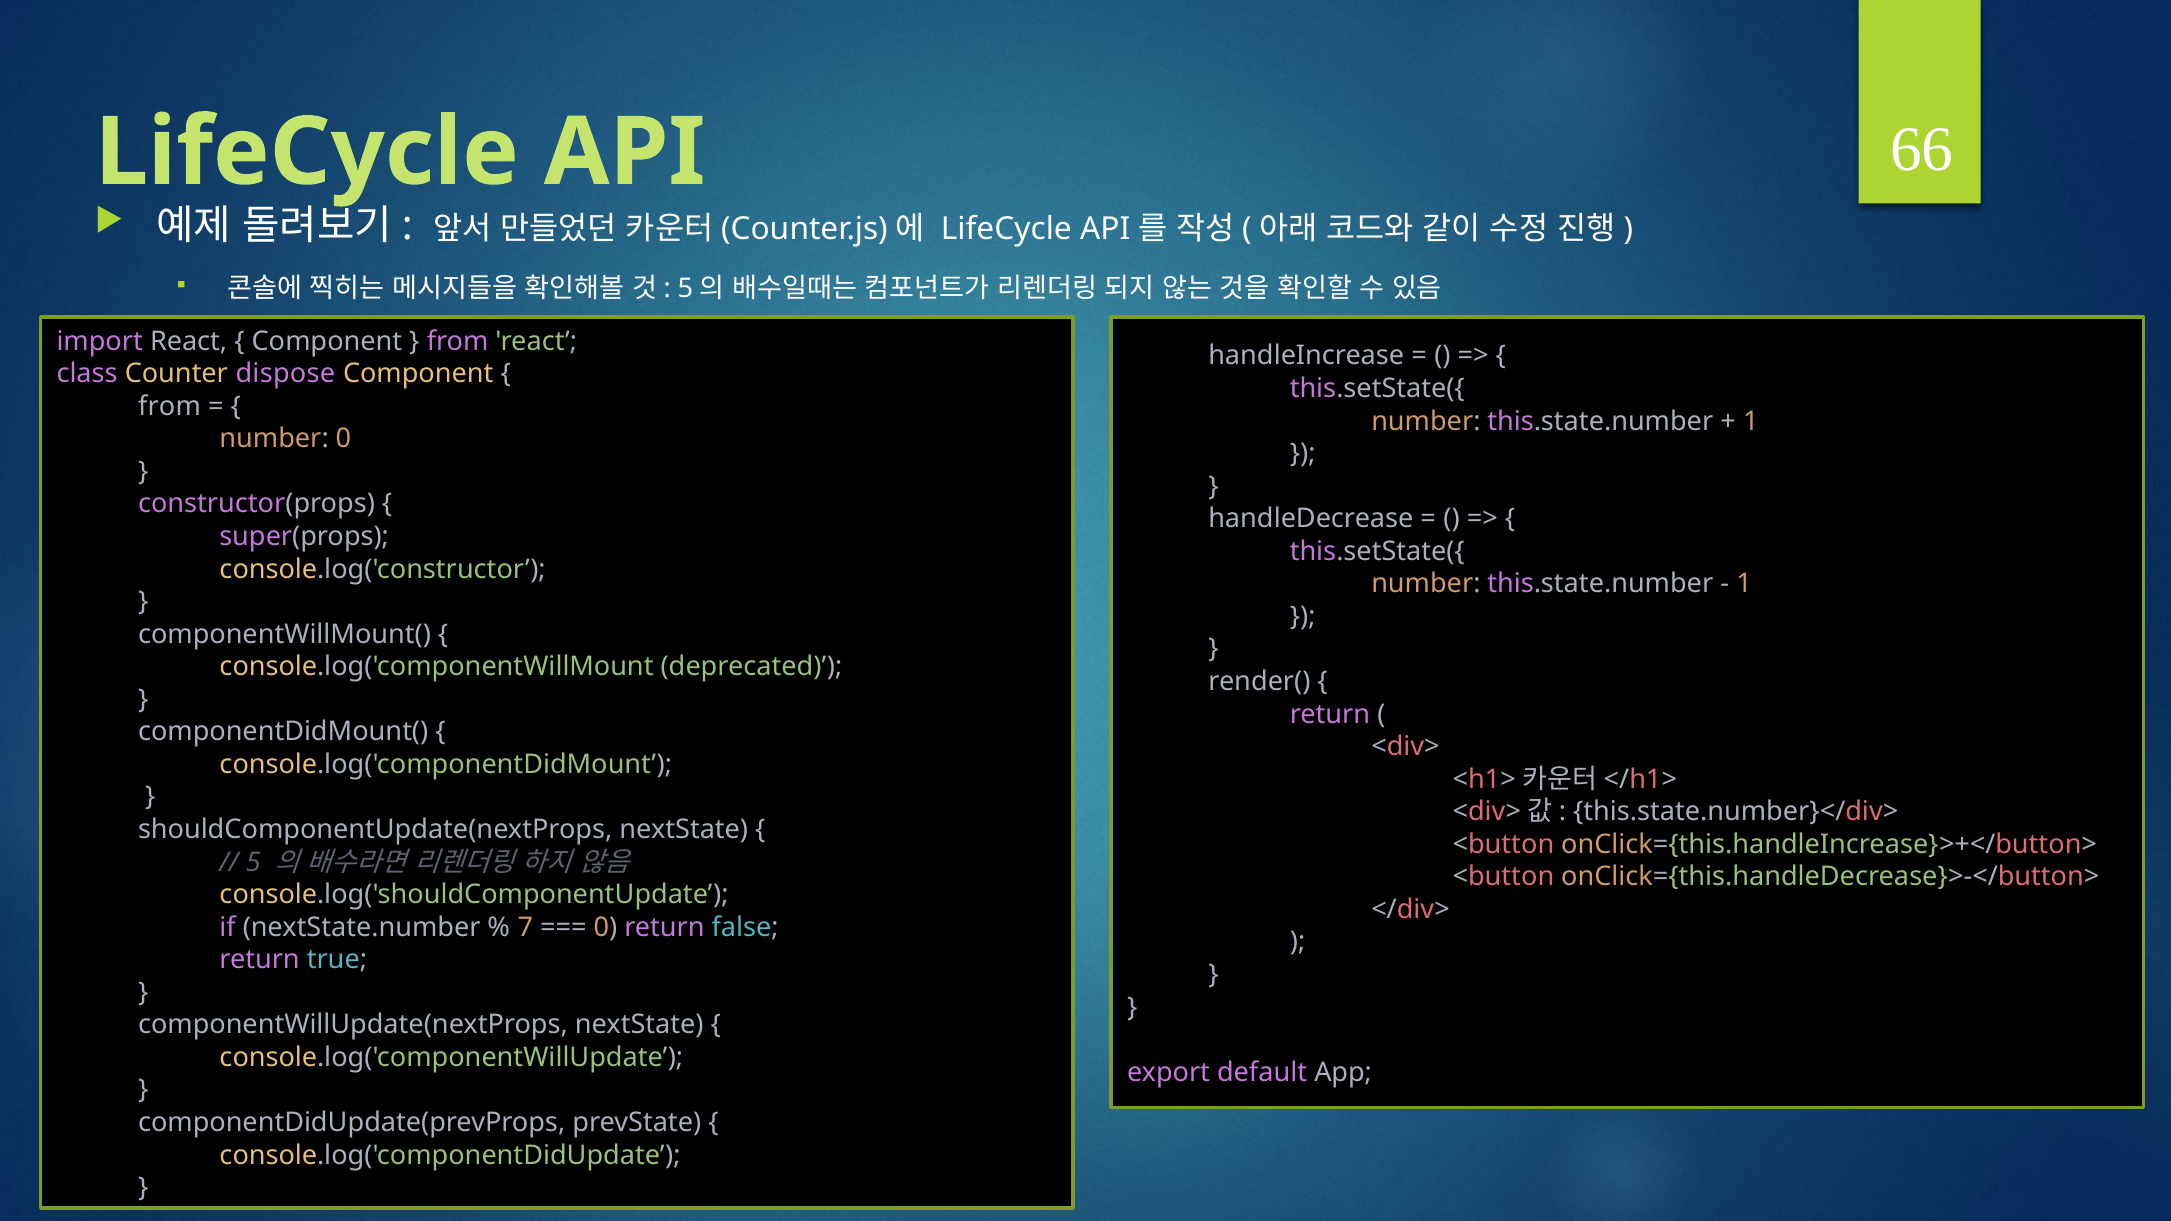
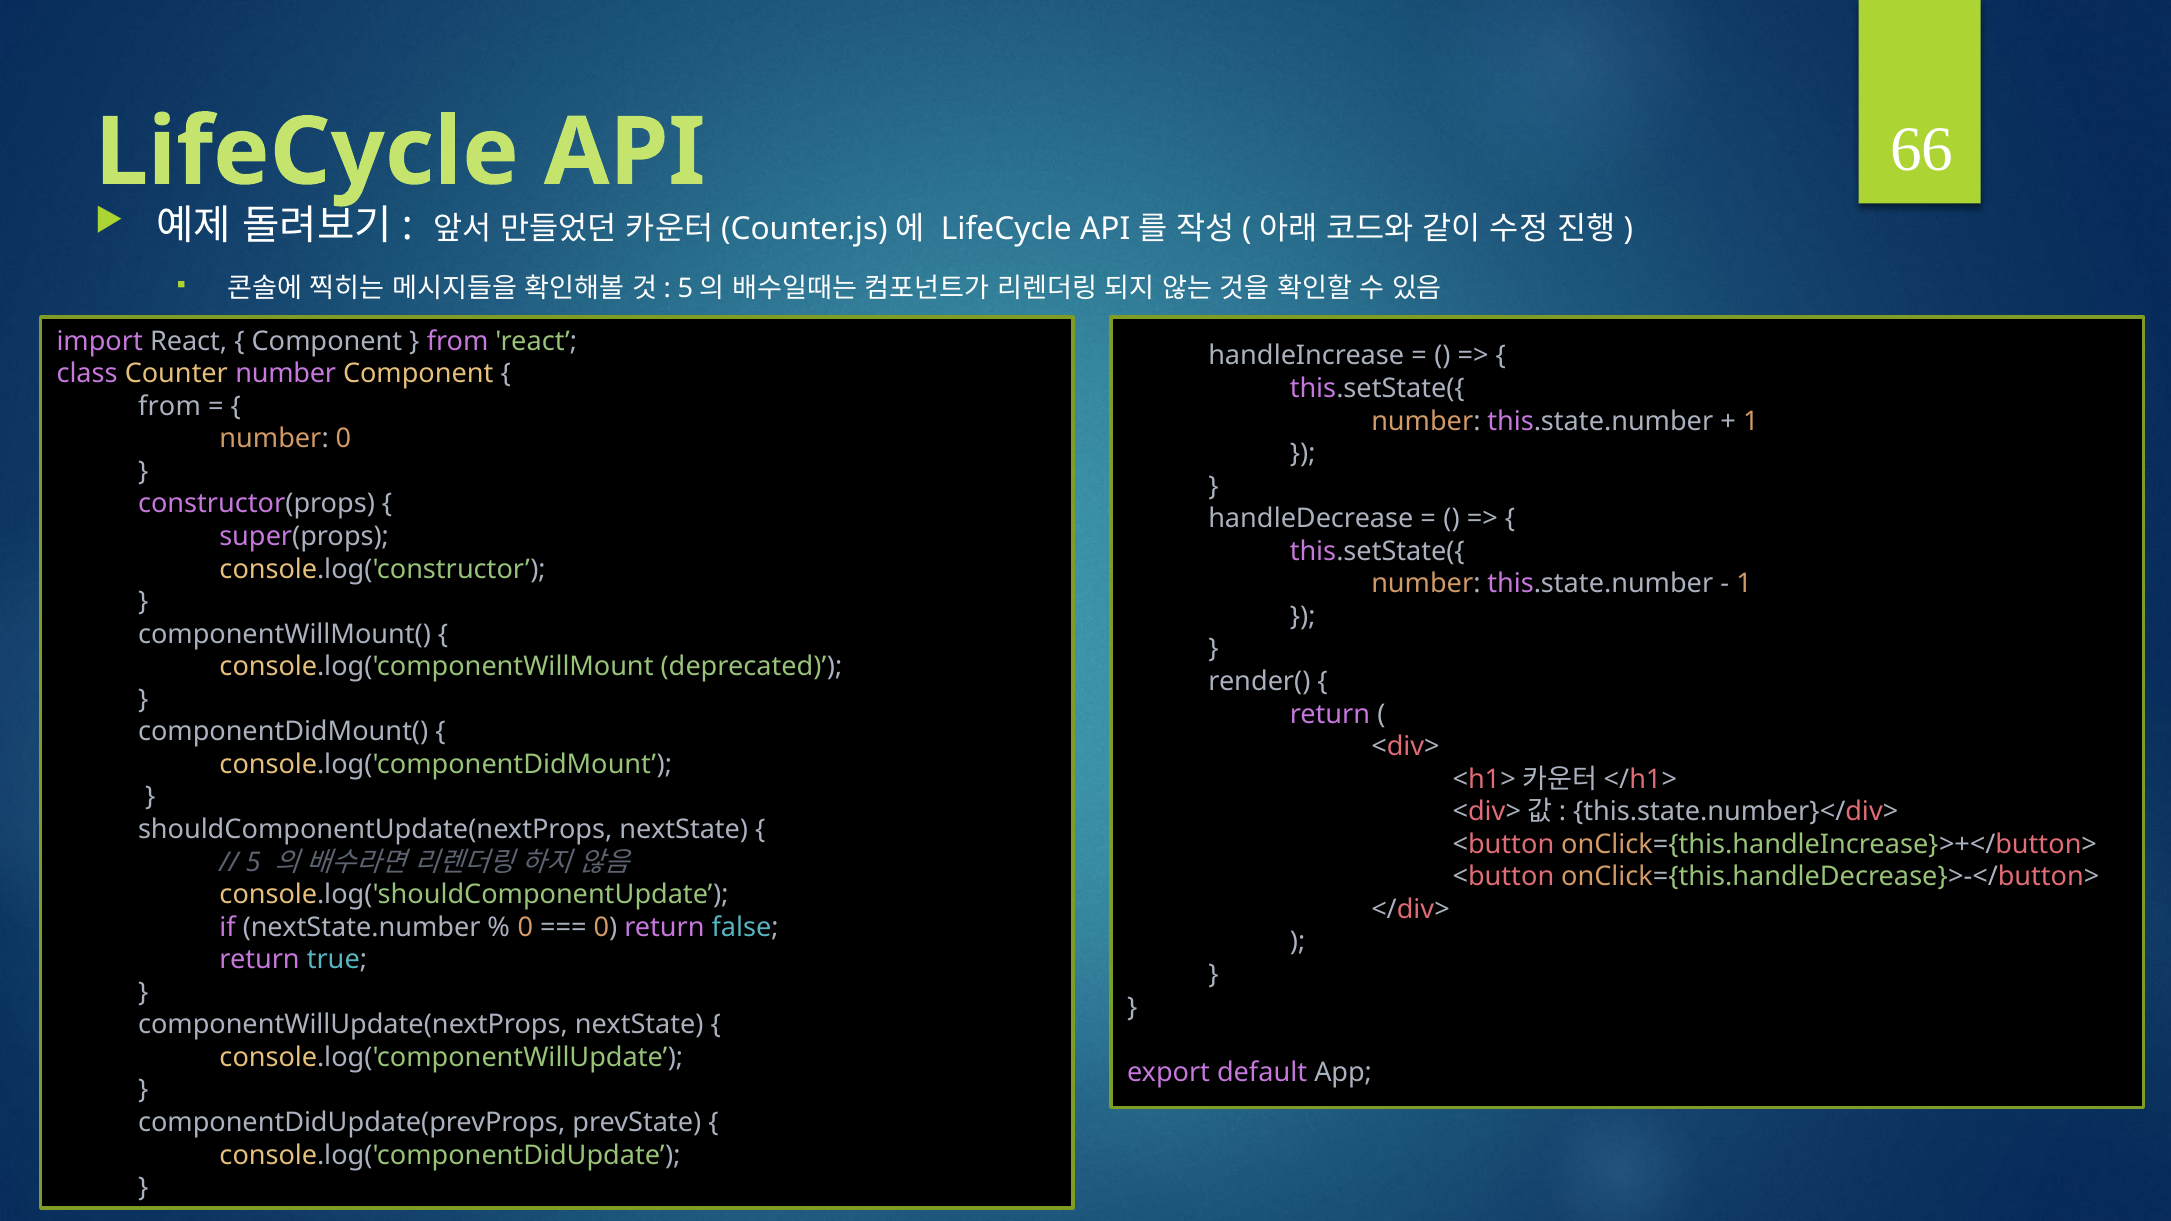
Counter dispose: dispose -> number
7 at (525, 927): 7 -> 0
